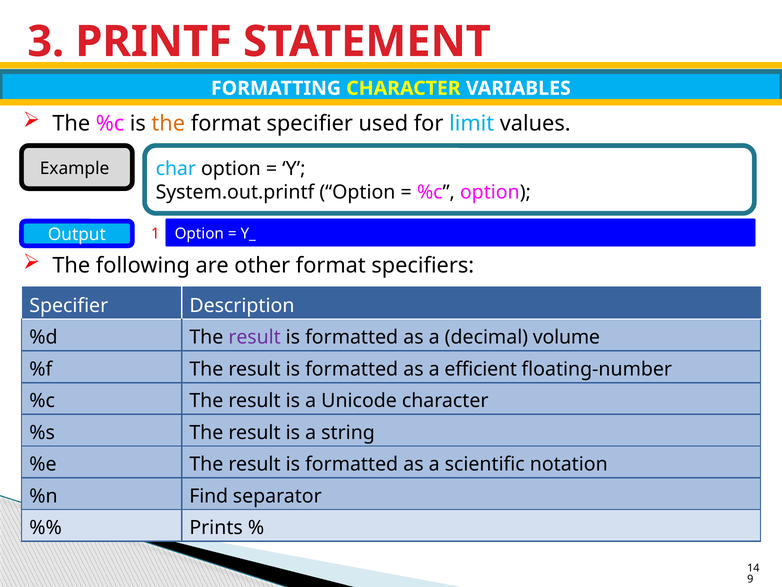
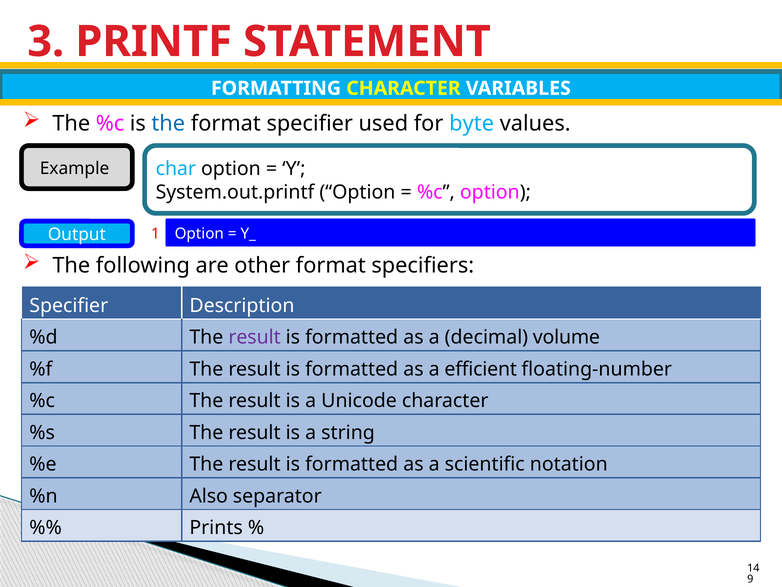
the at (168, 123) colour: orange -> blue
limit: limit -> byte
Find: Find -> Also
